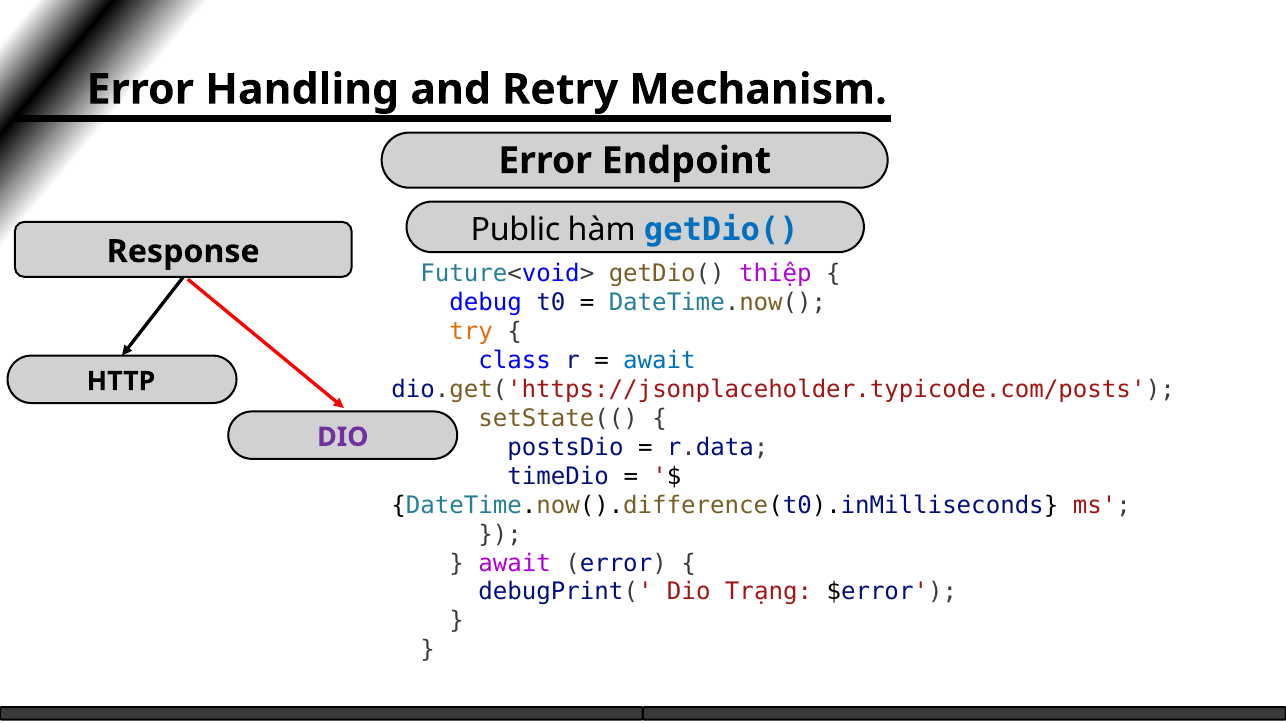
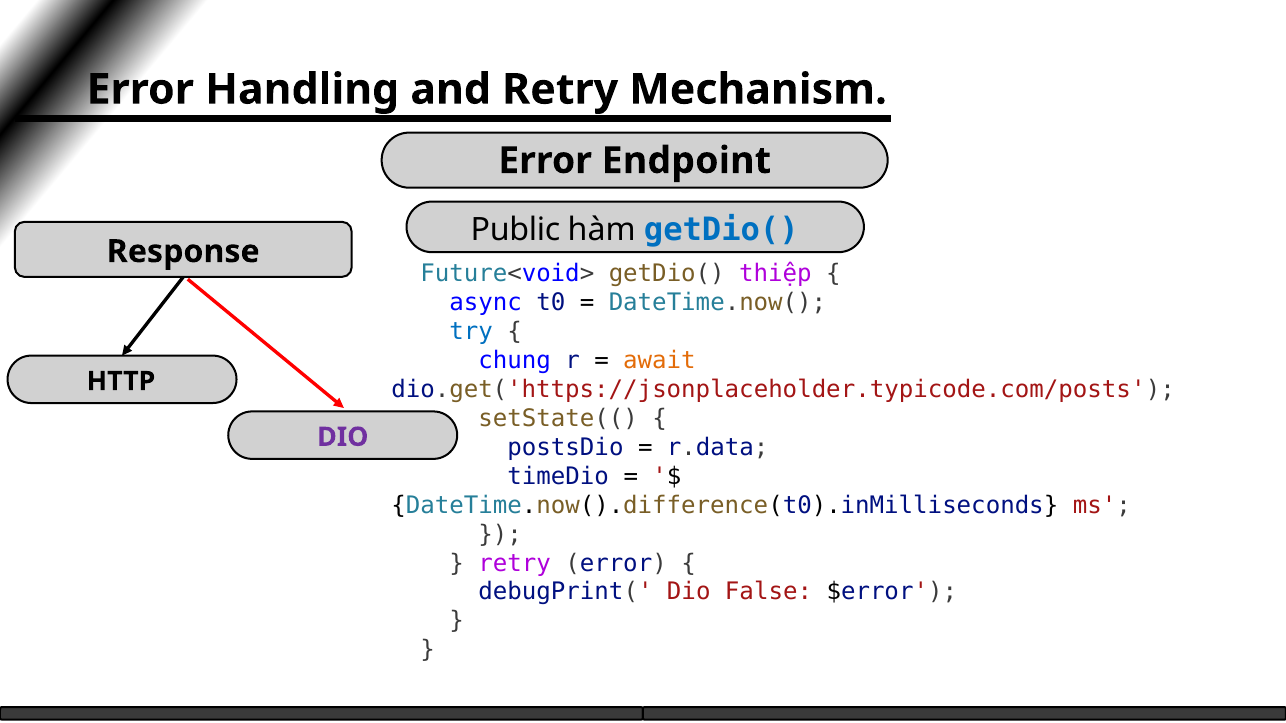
debug: debug -> async
try colour: orange -> blue
class: class -> chung
await at (659, 361) colour: blue -> orange
await at (515, 563): await -> retry
Trạng: Trạng -> False
